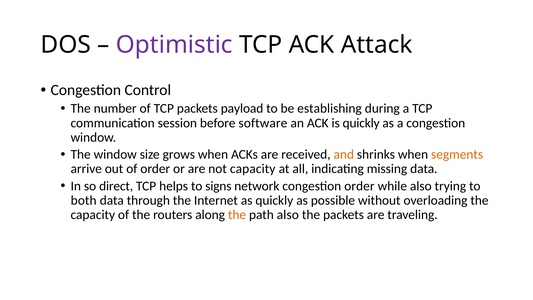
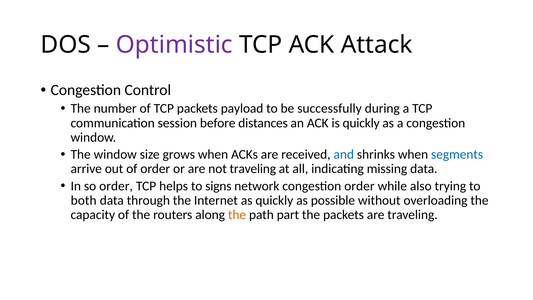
establishing: establishing -> successfully
software: software -> distances
and colour: orange -> blue
segments colour: orange -> blue
not capacity: capacity -> traveling
so direct: direct -> order
path also: also -> part
